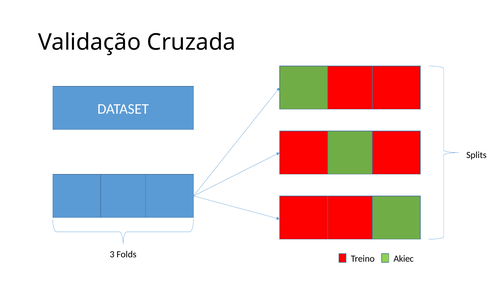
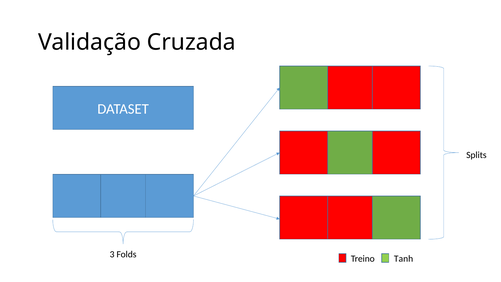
Akiec: Akiec -> Tanh
